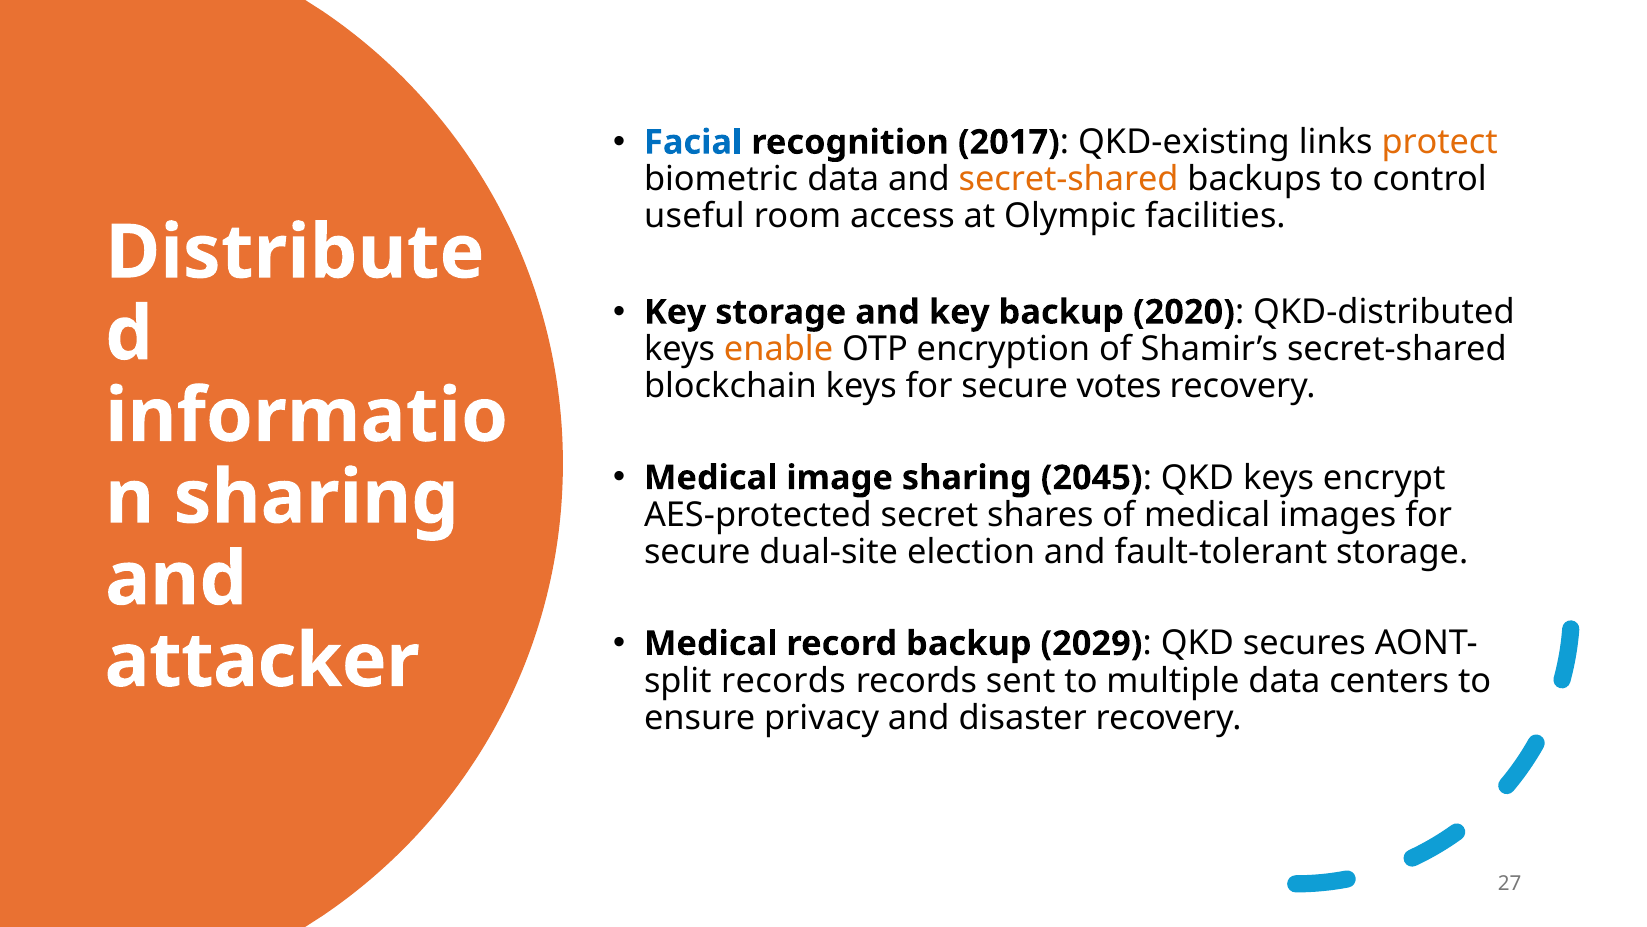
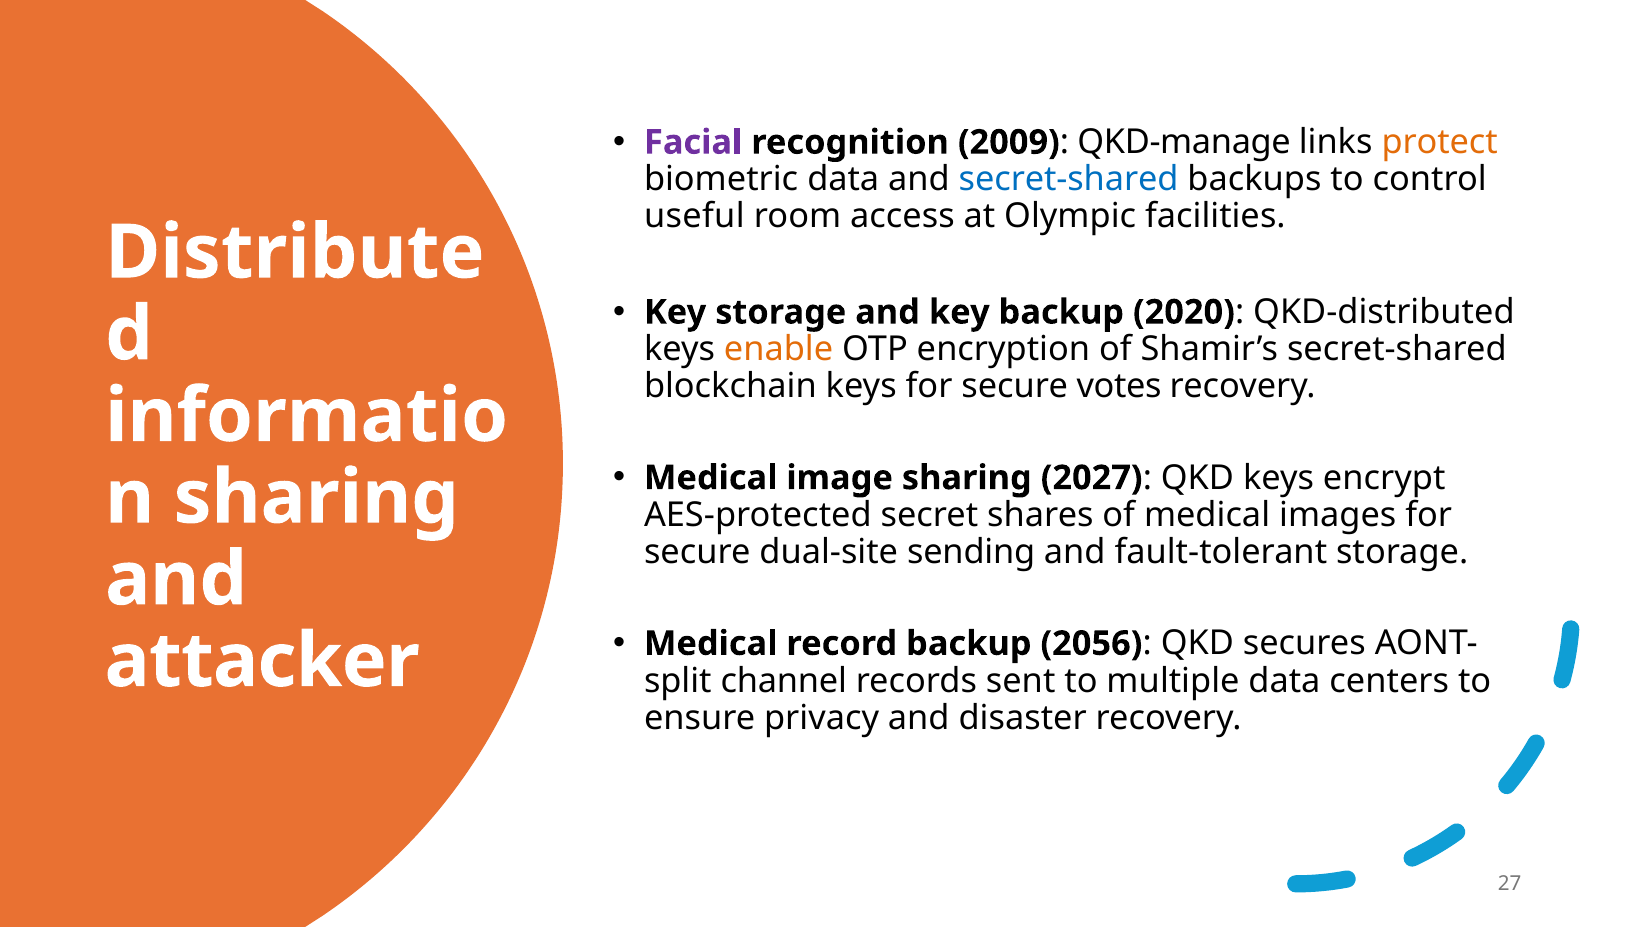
Facial colour: blue -> purple
2017: 2017 -> 2009
QKD-existing: QKD-existing -> QKD-manage
secret-shared at (1069, 179) colour: orange -> blue
2045: 2045 -> 2027
election: election -> sending
2029: 2029 -> 2056
records at (783, 680): records -> channel
